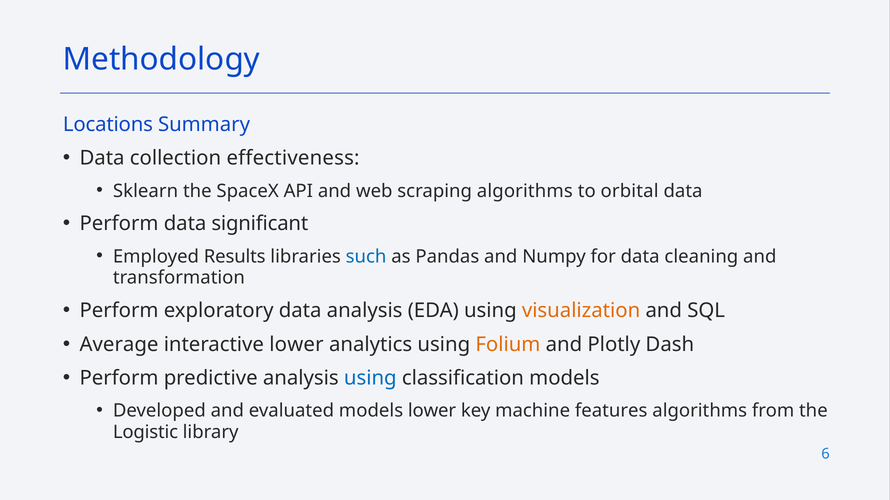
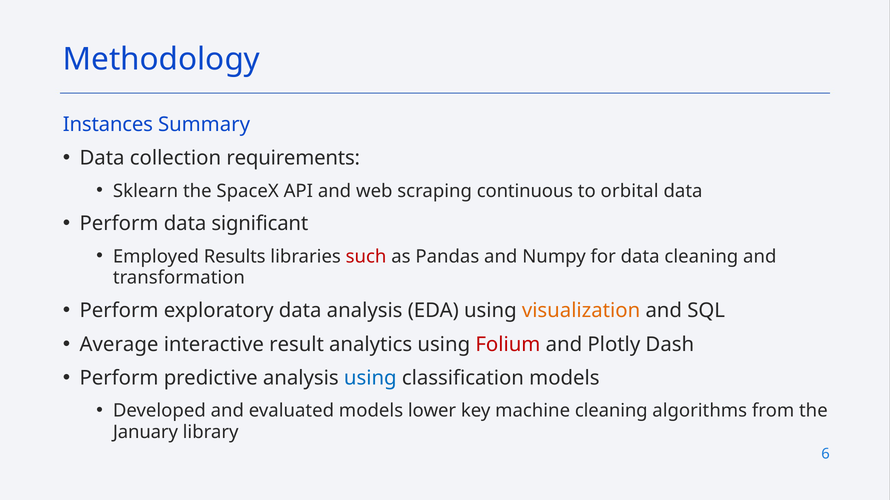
Locations: Locations -> Instances
effectiveness: effectiveness -> requirements
scraping algorithms: algorithms -> continuous
such colour: blue -> red
interactive lower: lower -> result
Folium colour: orange -> red
machine features: features -> cleaning
Logistic: Logistic -> January
